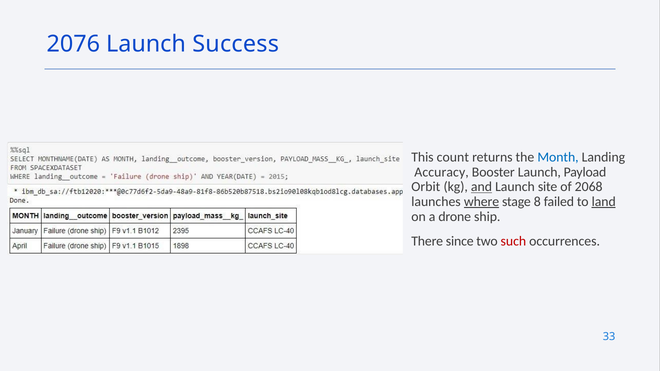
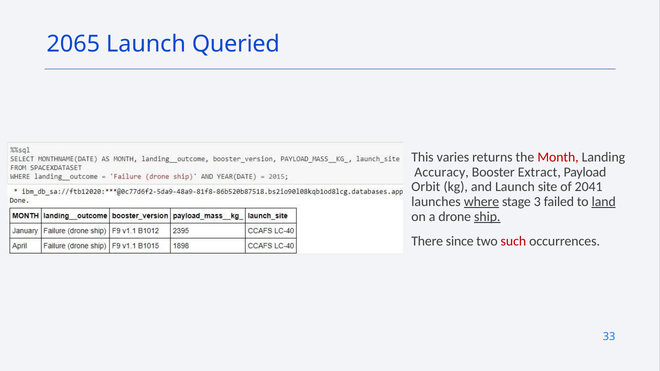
2076: 2076 -> 2065
Success: Success -> Queried
count: count -> varies
Month colour: blue -> red
Booster Launch: Launch -> Extract
and underline: present -> none
2068: 2068 -> 2041
8: 8 -> 3
ship underline: none -> present
